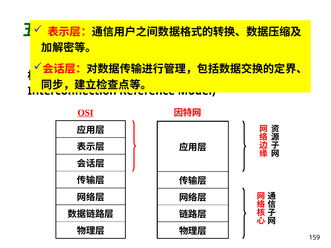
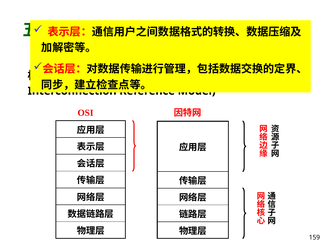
OSI at (86, 113) underline: present -> none
